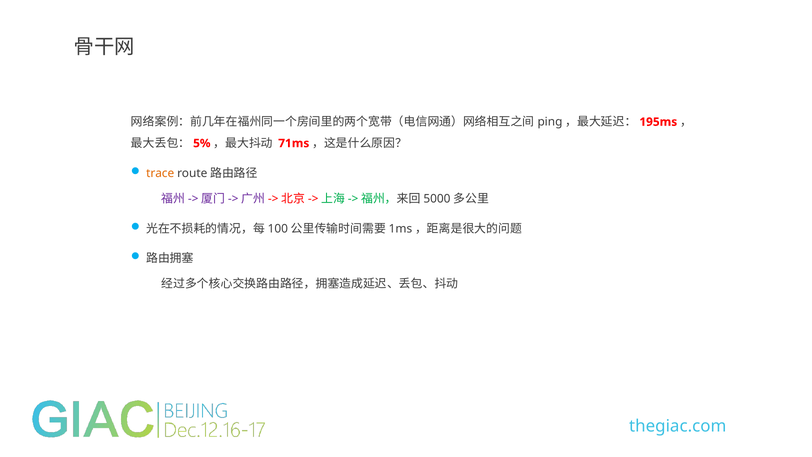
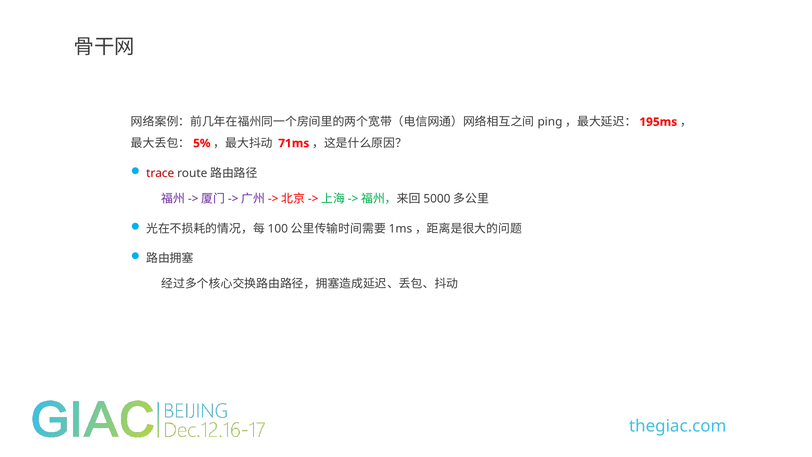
trace colour: orange -> red
